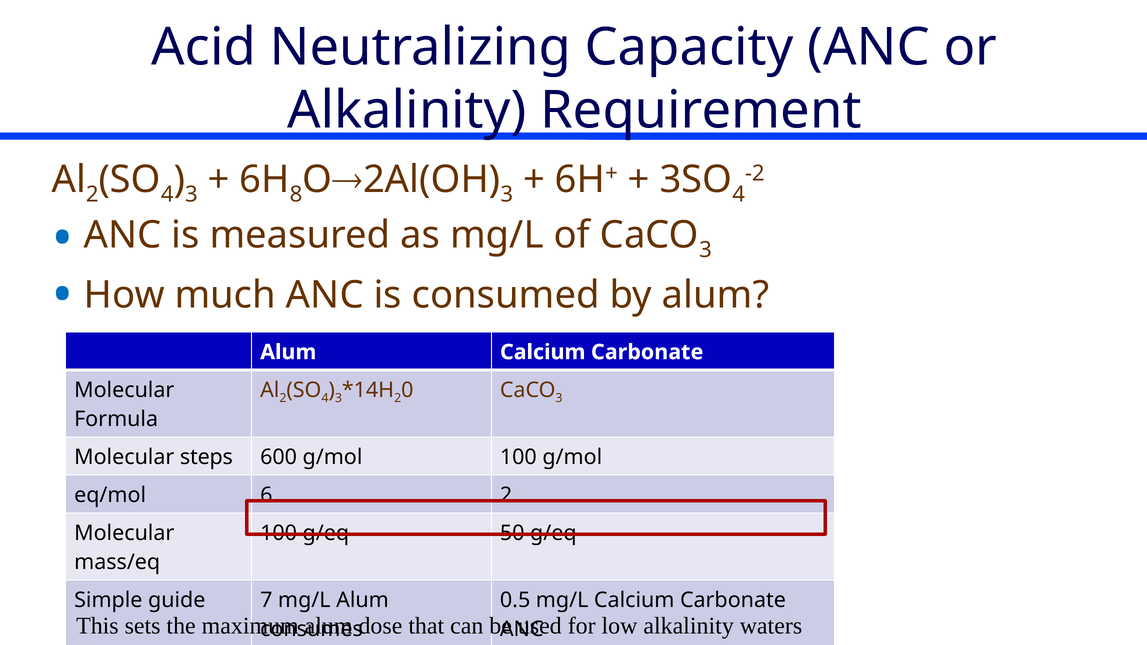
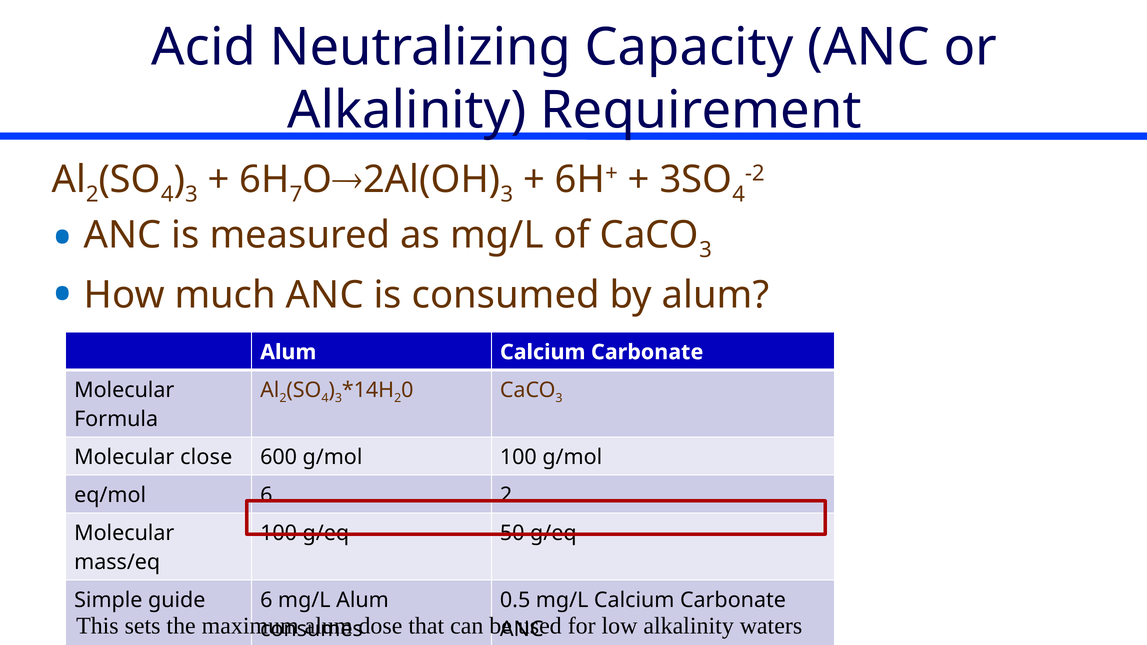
8: 8 -> 7
steps: steps -> close
guide 7: 7 -> 6
